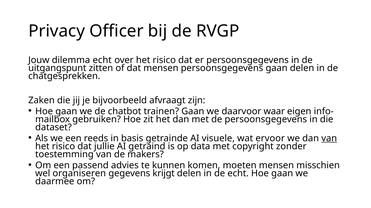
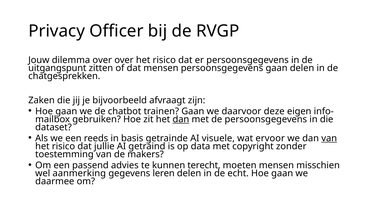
dilemma echt: echt -> over
waar: waar -> deze
dan at (181, 120) underline: none -> present
komen: komen -> terecht
organiseren: organiseren -> aanmerking
krijgt: krijgt -> leren
